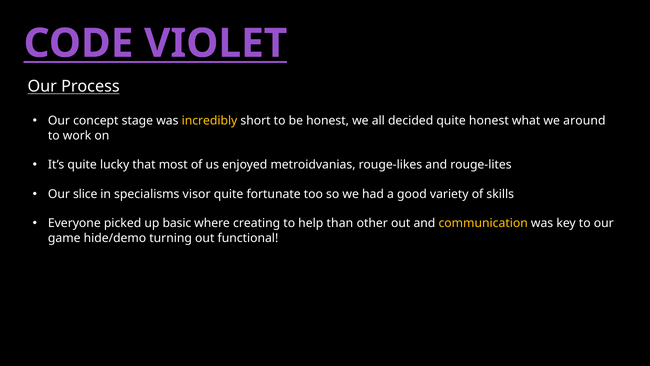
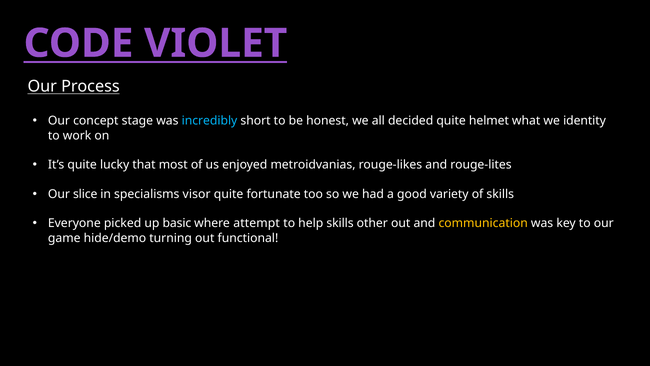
incredibly colour: yellow -> light blue
quite honest: honest -> helmet
around: around -> identity
creating: creating -> attempt
help than: than -> skills
